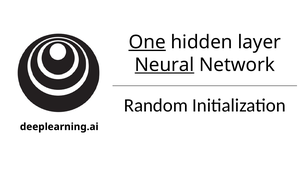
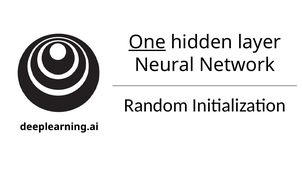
Neural underline: present -> none
